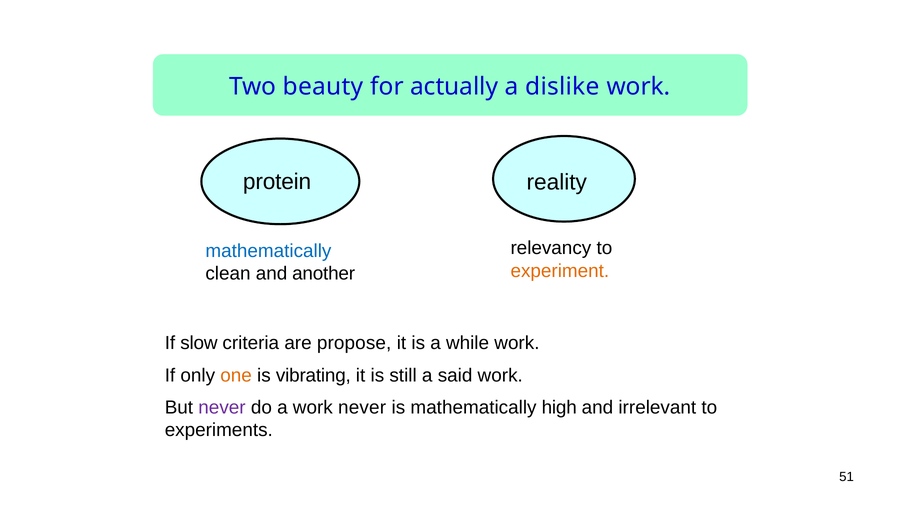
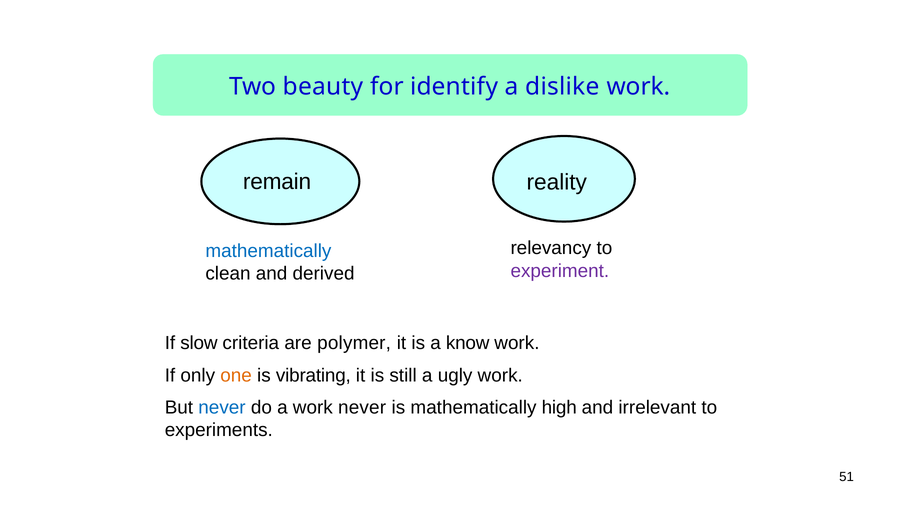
actually: actually -> identify
protein: protein -> remain
experiment colour: orange -> purple
another: another -> derived
propose: propose -> polymer
while: while -> know
said: said -> ugly
never at (222, 407) colour: purple -> blue
